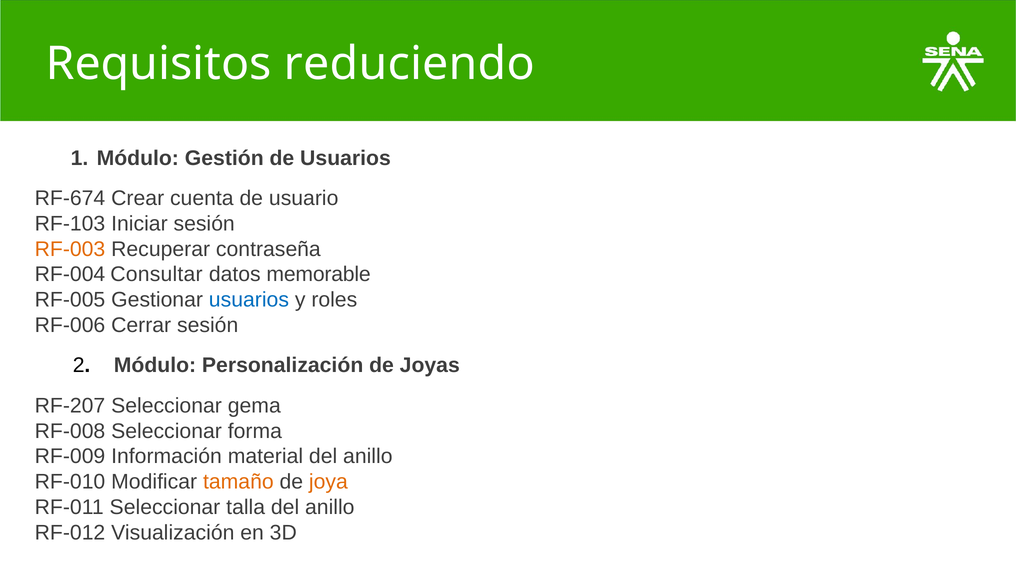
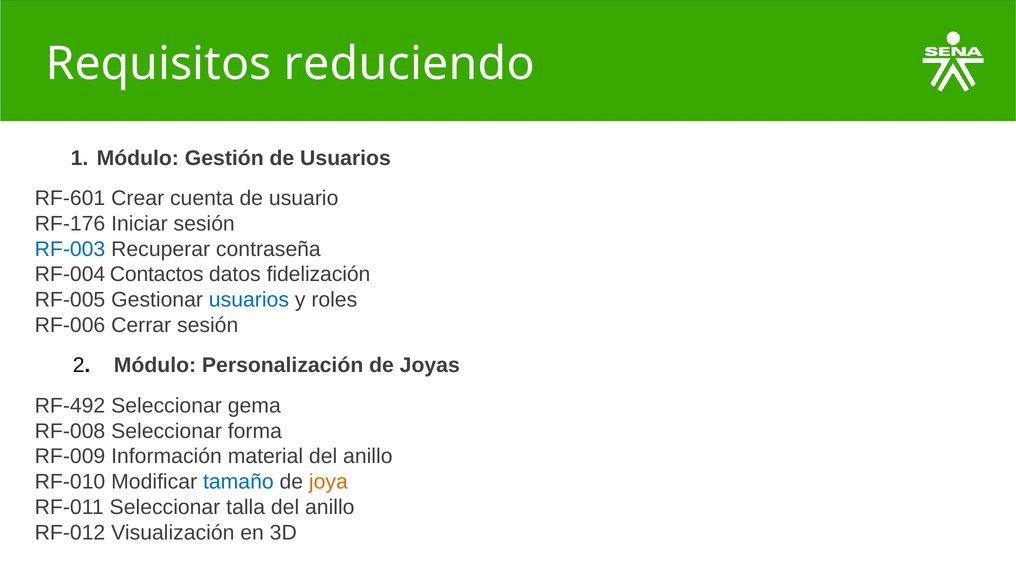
RF-674: RF-674 -> RF-601
RF-103: RF-103 -> RF-176
RF-003 colour: orange -> blue
Consultar: Consultar -> Contactos
memorable: memorable -> fidelización
RF-207: RF-207 -> RF-492
tamaño colour: orange -> blue
